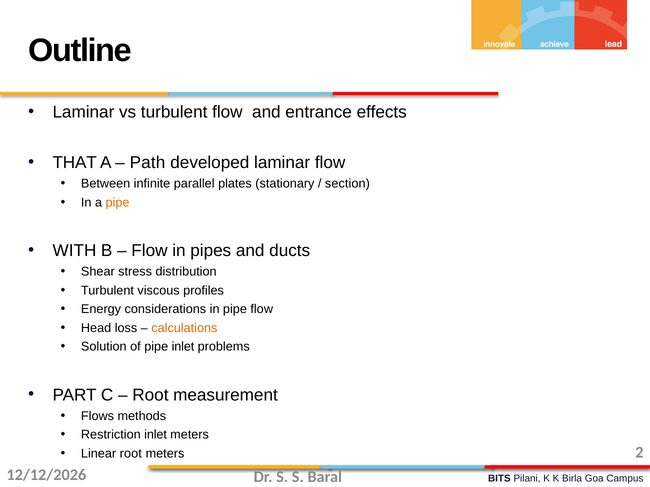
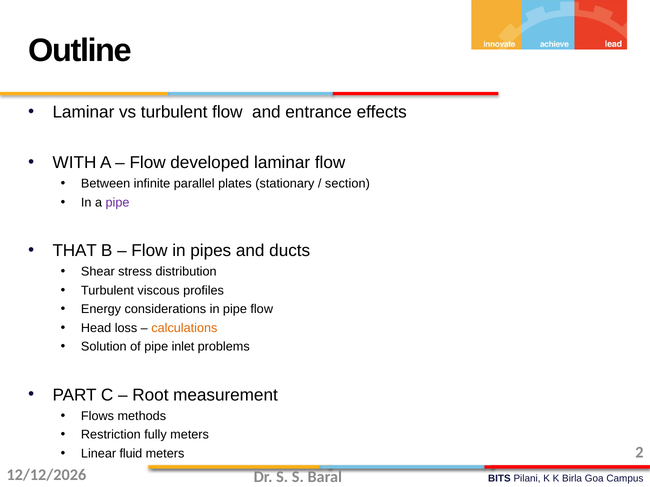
THAT: THAT -> WITH
Path at (148, 163): Path -> Flow
pipe at (117, 203) colour: orange -> purple
WITH: WITH -> THAT
Restriction inlet: inlet -> fully
Linear root: root -> fluid
